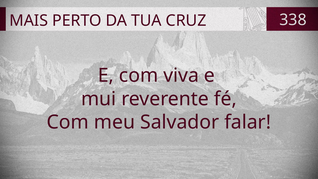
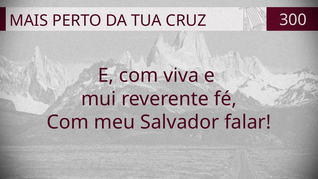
338: 338 -> 300
